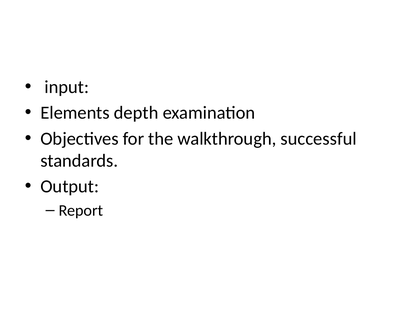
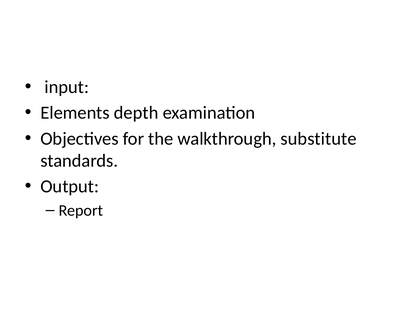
successful: successful -> substitute
